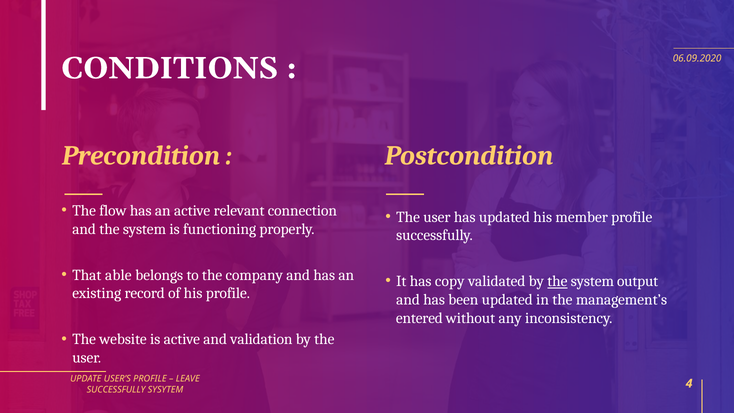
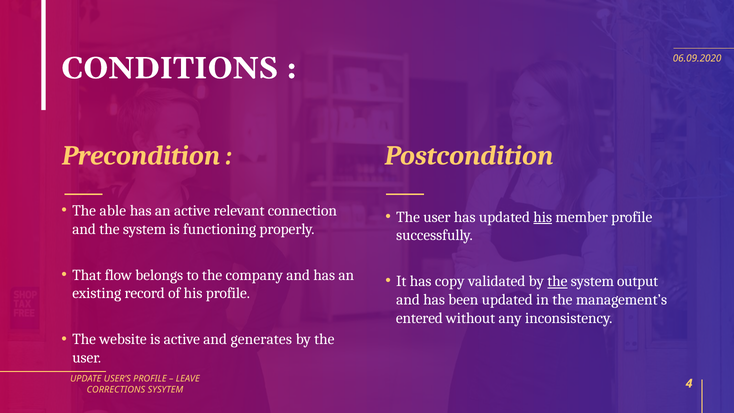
flow: flow -> able
his at (543, 217) underline: none -> present
able: able -> flow
validation: validation -> generates
SUCCESSFULLY at (116, 390): SUCCESSFULLY -> CORRECTIONS
